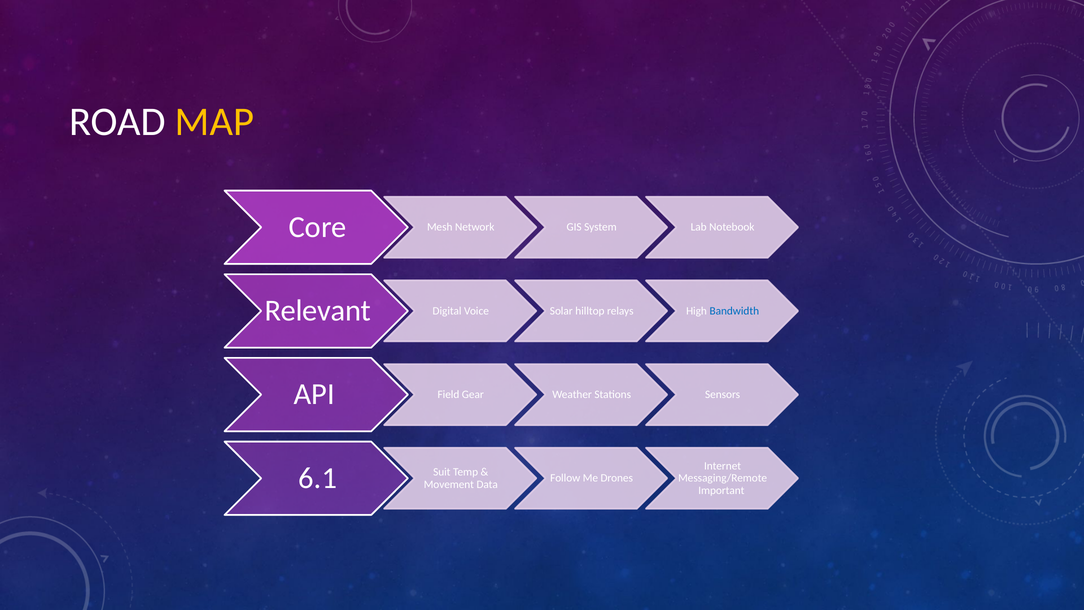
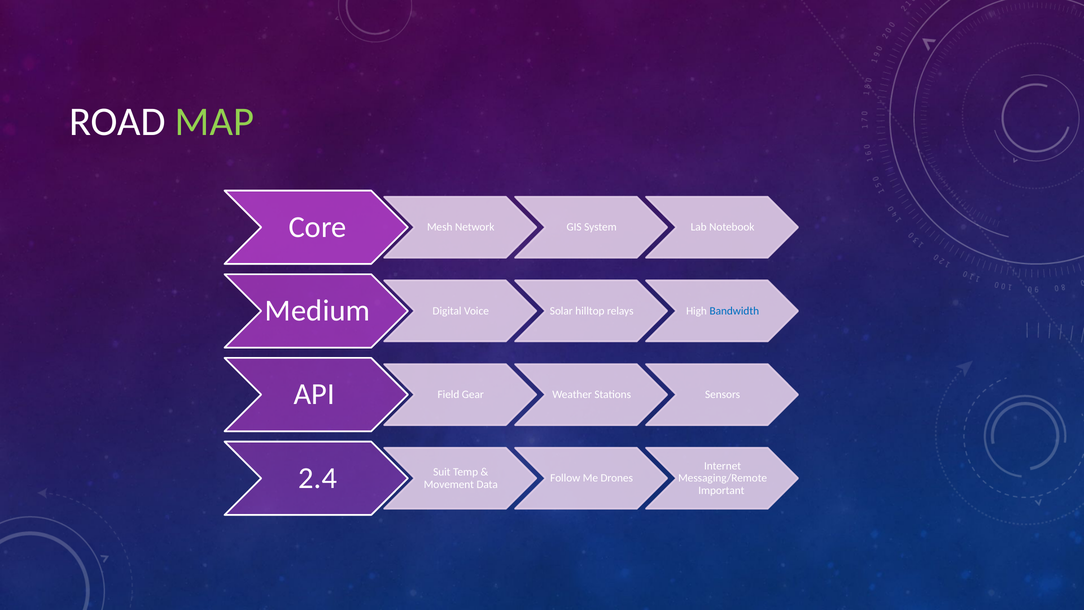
MAP colour: yellow -> light green
Relevant: Relevant -> Medium
6.1: 6.1 -> 2.4
